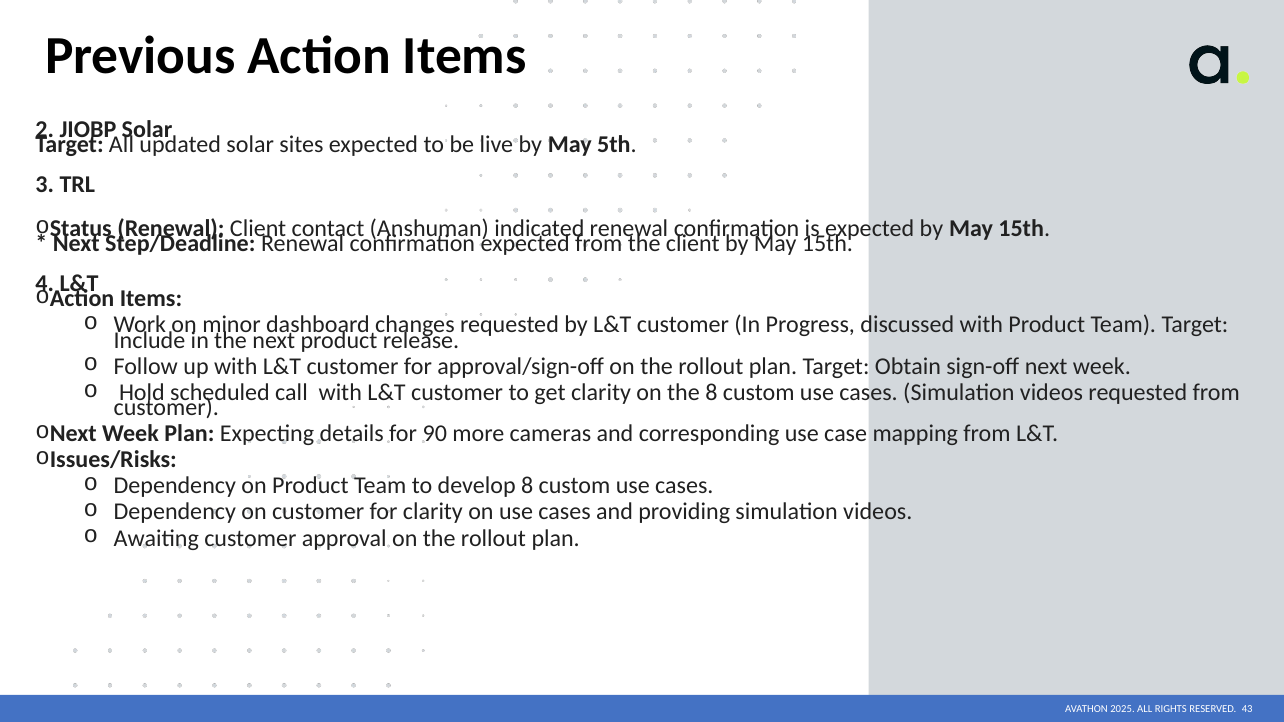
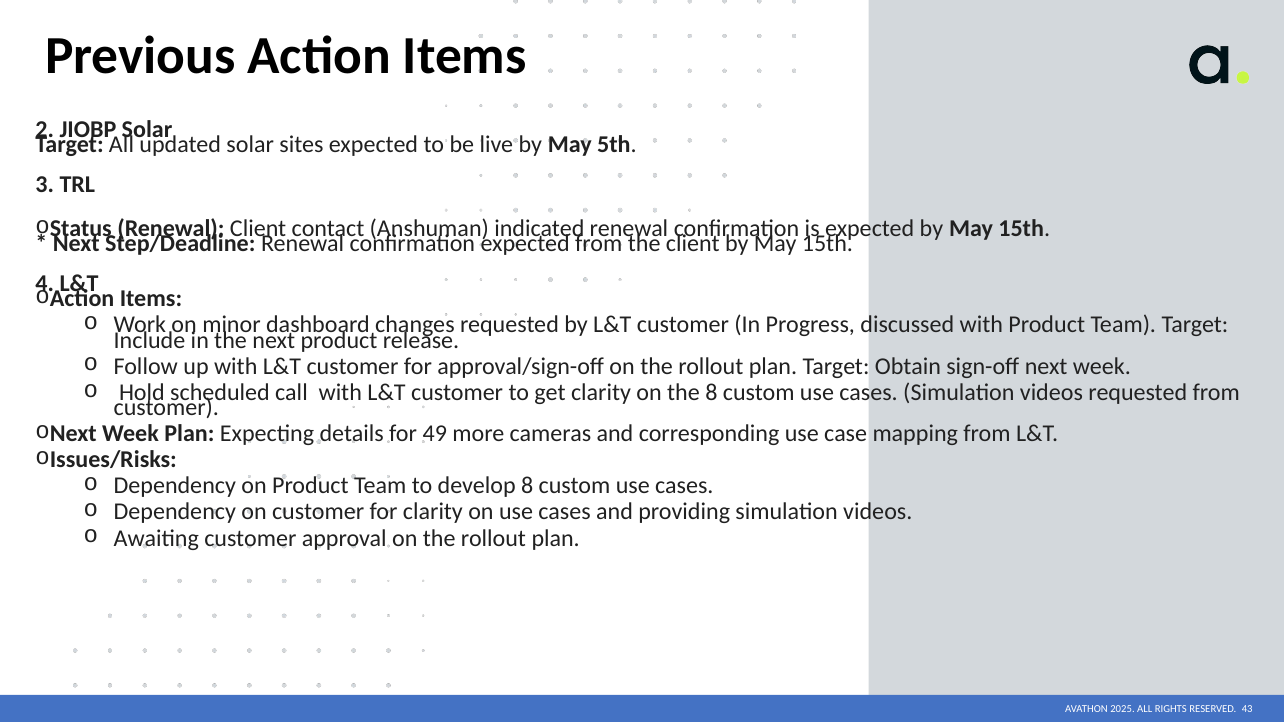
90: 90 -> 49
